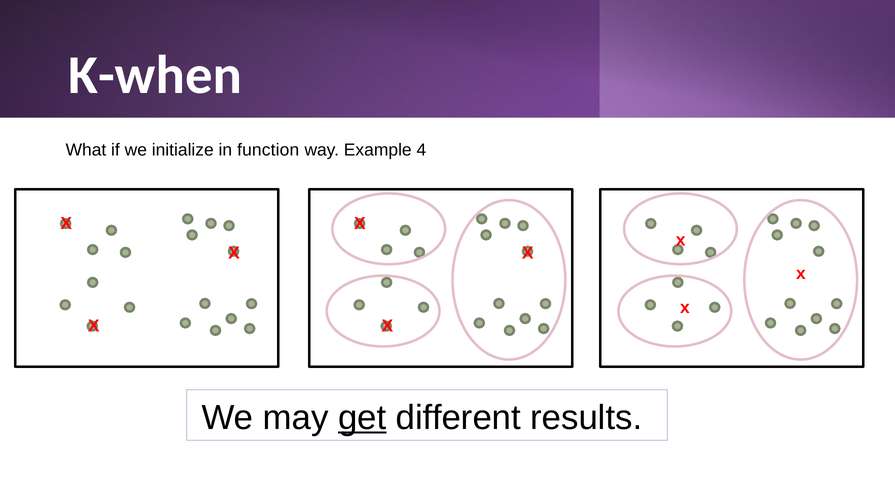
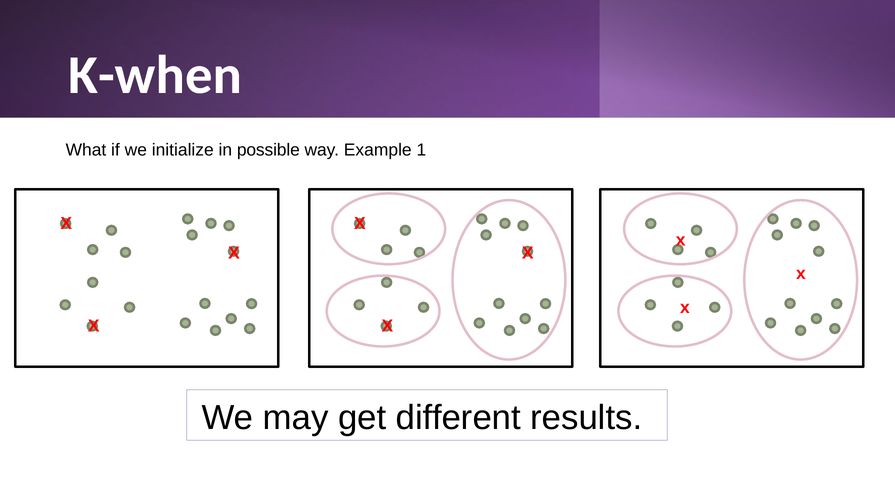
function: function -> possible
4: 4 -> 1
get underline: present -> none
